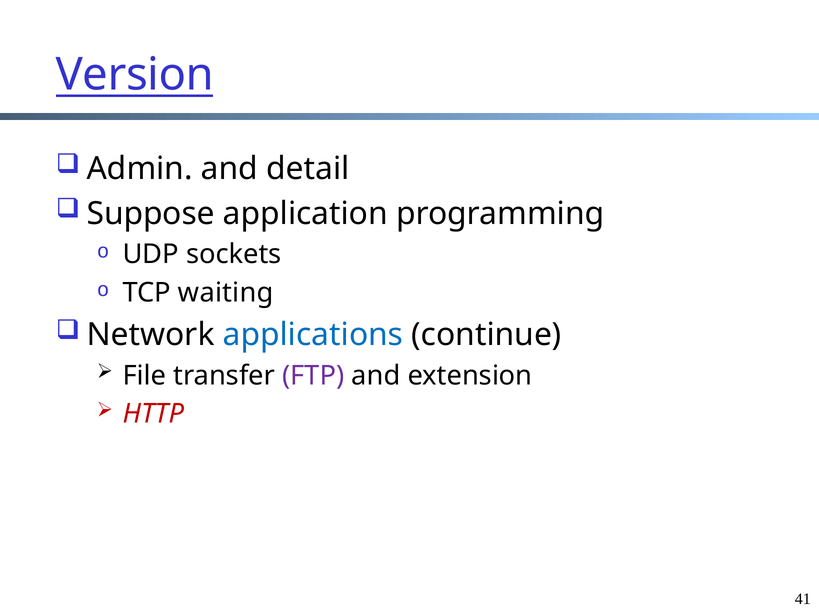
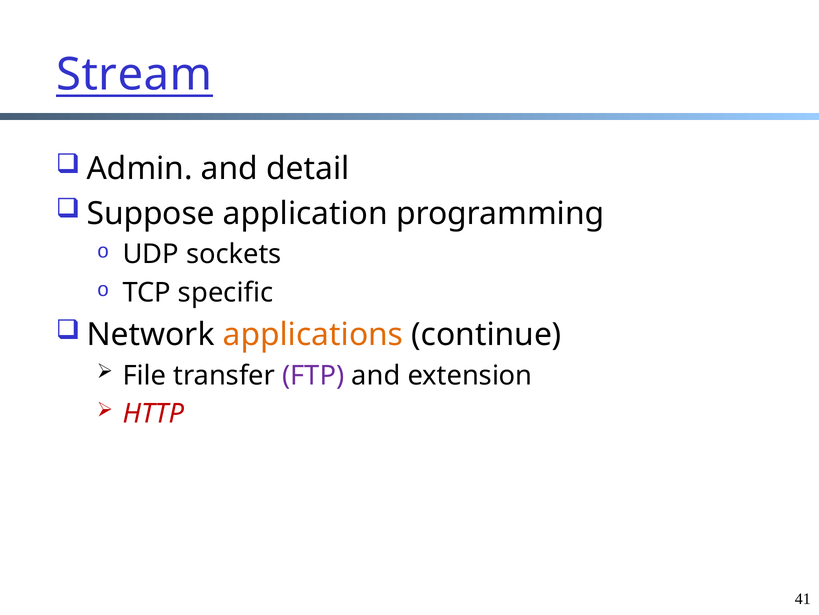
Version: Version -> Stream
waiting: waiting -> specific
applications colour: blue -> orange
